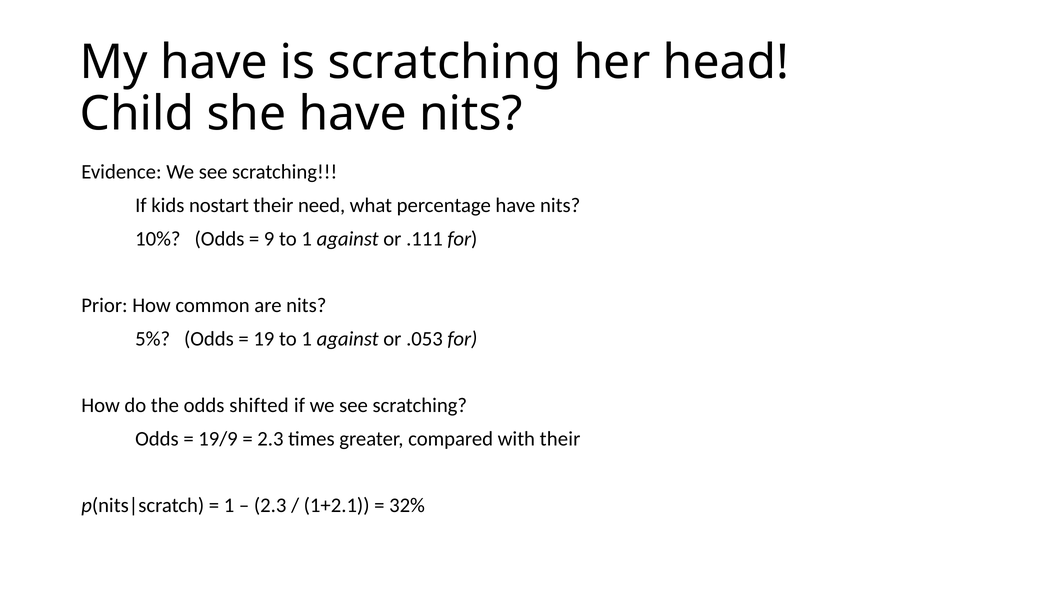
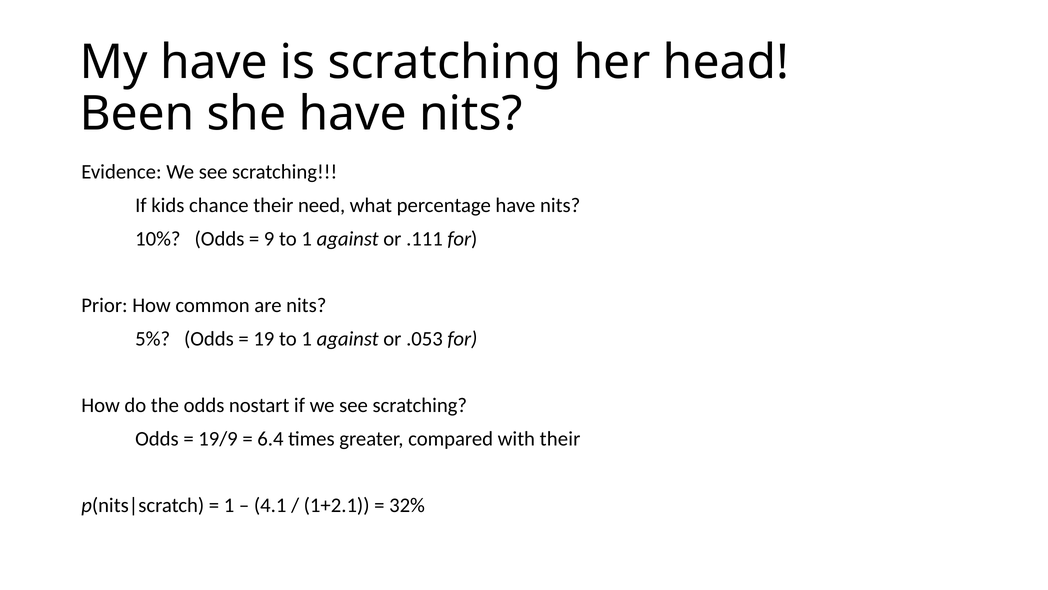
Child: Child -> Been
nostart: nostart -> chance
shifted: shifted -> nostart
2.3 at (270, 438): 2.3 -> 6.4
2.3 at (270, 505): 2.3 -> 4.1
